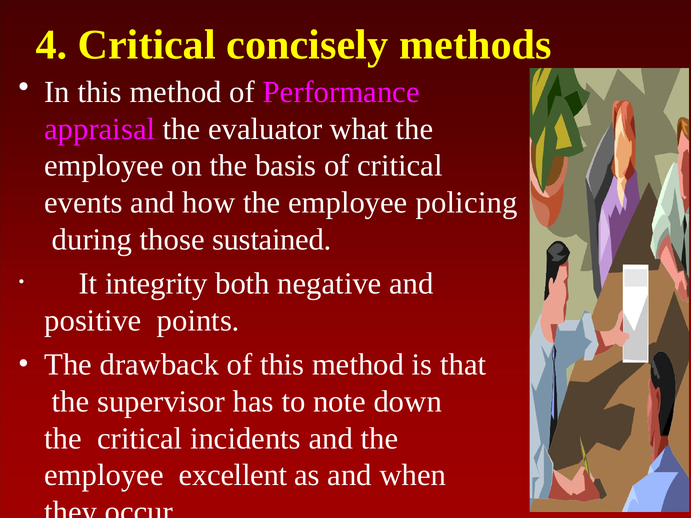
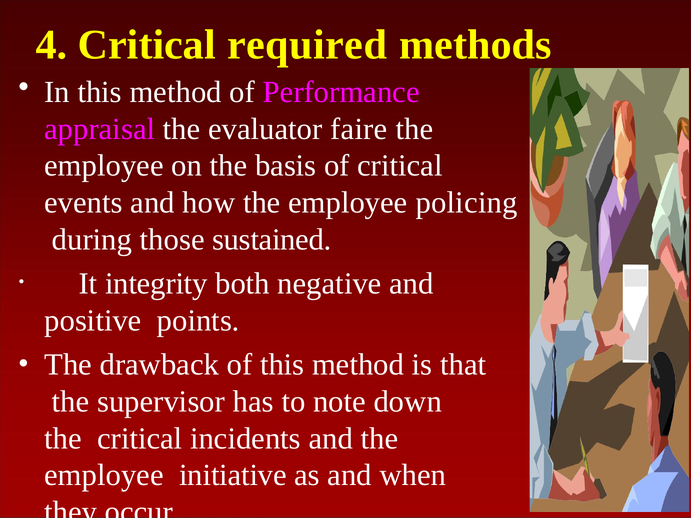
concisely: concisely -> required
what: what -> faire
excellent: excellent -> initiative
